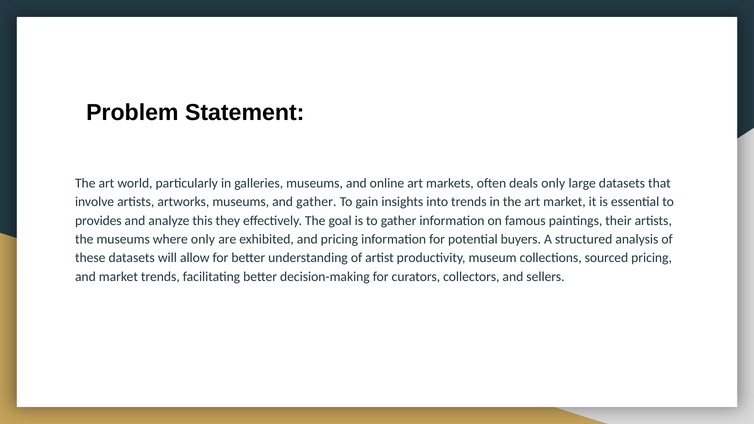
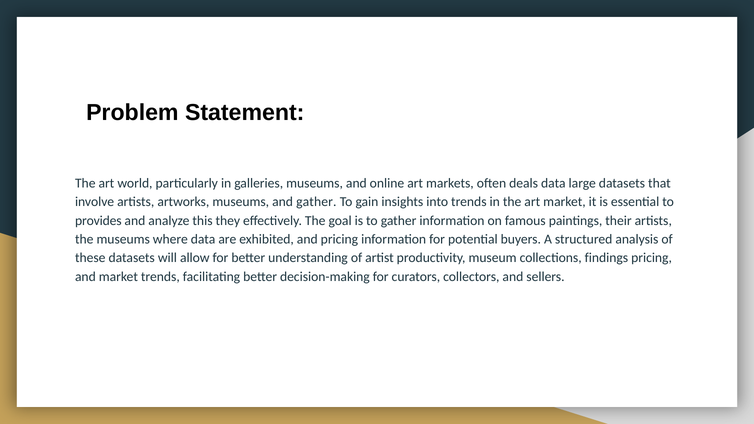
deals only: only -> data
where only: only -> data
sourced: sourced -> findings
